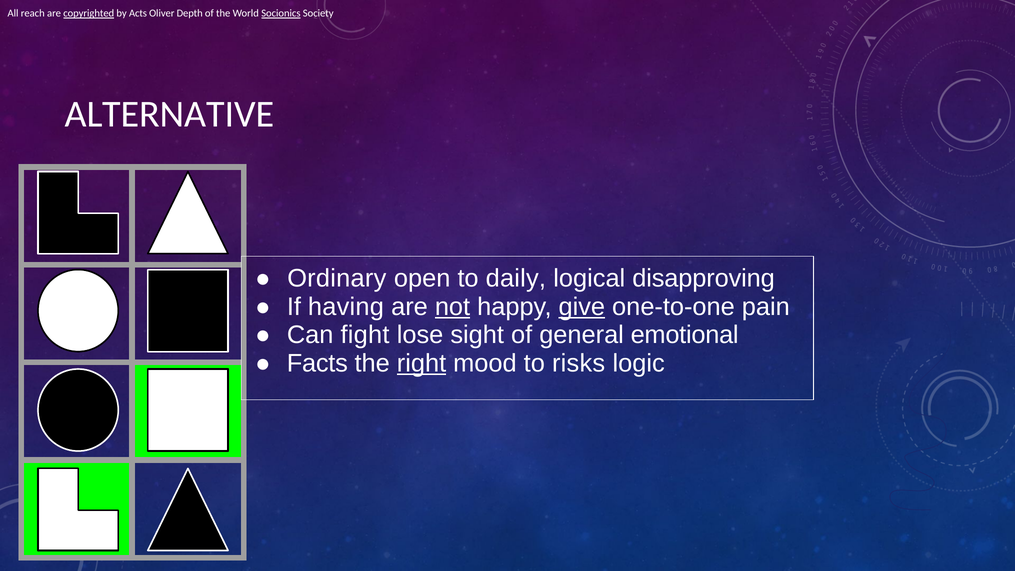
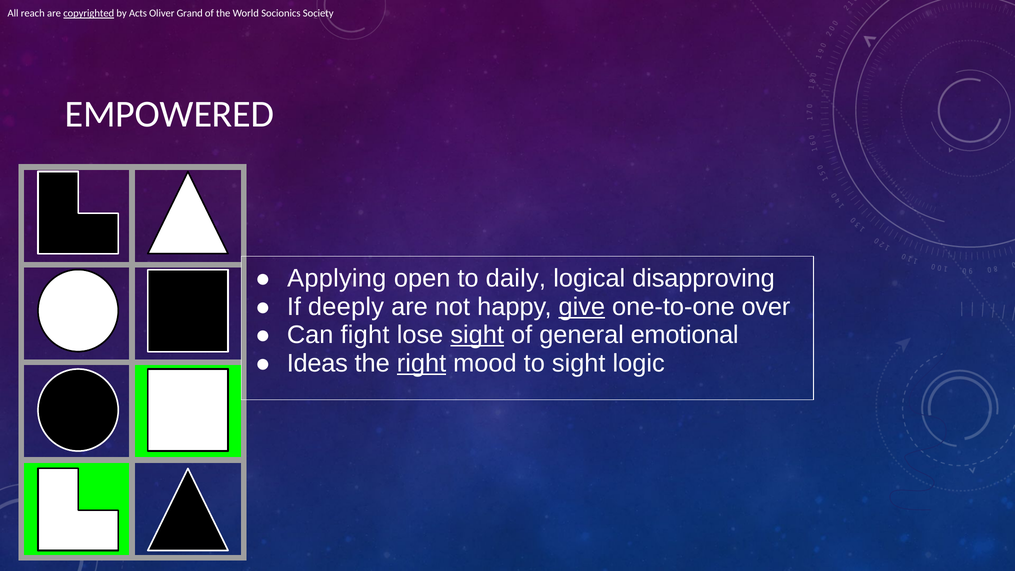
Depth: Depth -> Grand
Socionics underline: present -> none
ALTERNATIVE: ALTERNATIVE -> EMPOWERED
Ordinary: Ordinary -> Applying
having: having -> deeply
not underline: present -> none
pain: pain -> over
sight at (477, 335) underline: none -> present
Facts: Facts -> Ideas
to risks: risks -> sight
